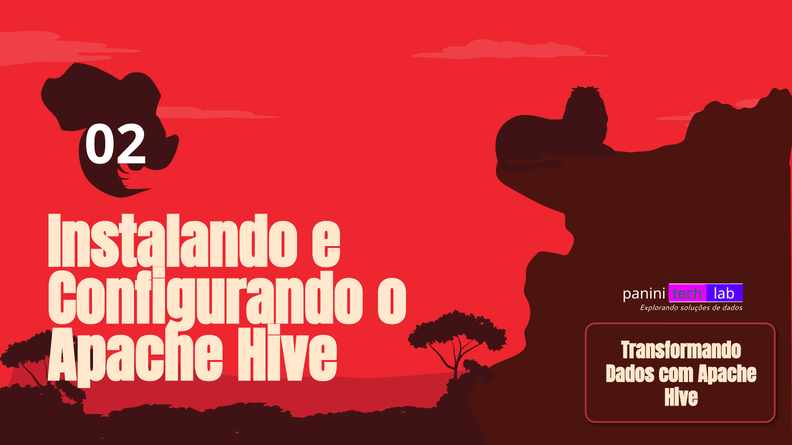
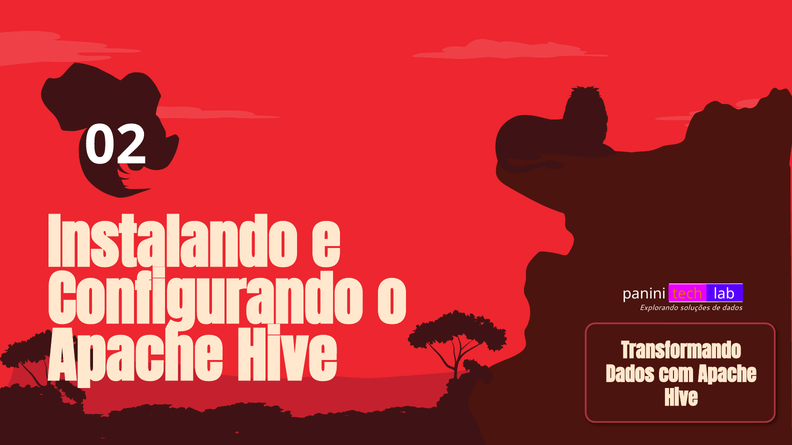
tech colour: green -> orange
